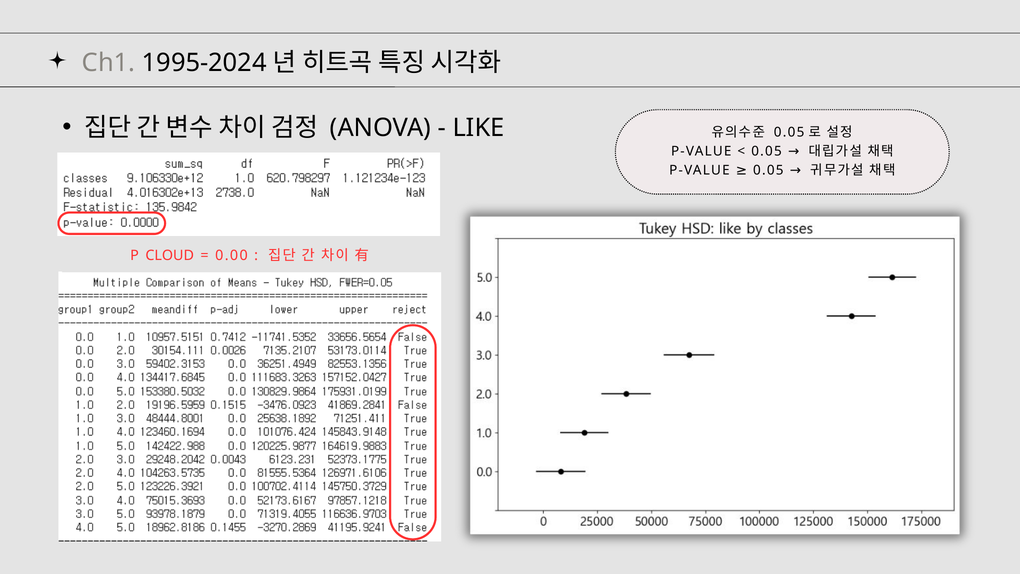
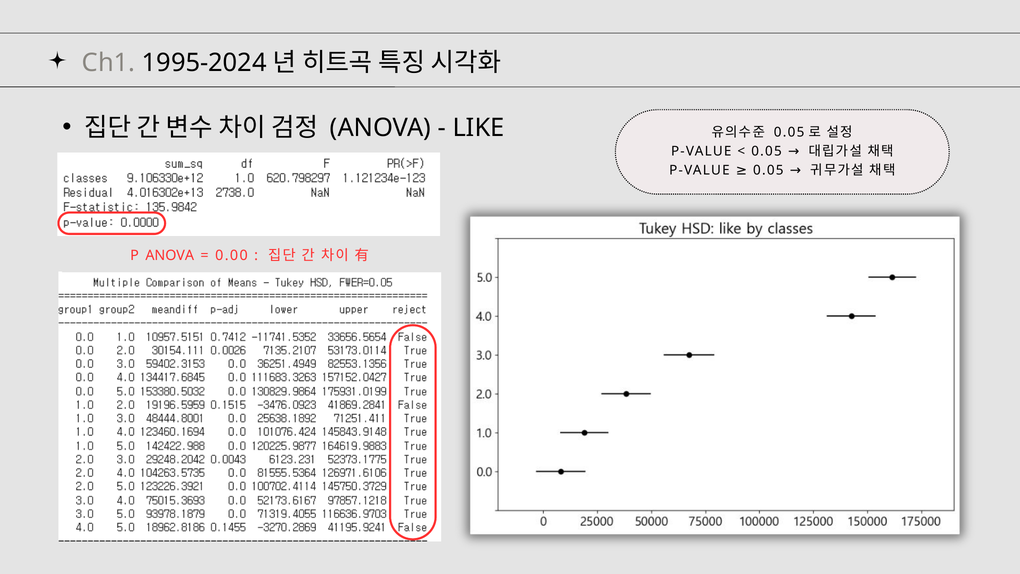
P CLOUD: CLOUD -> ANOVA
